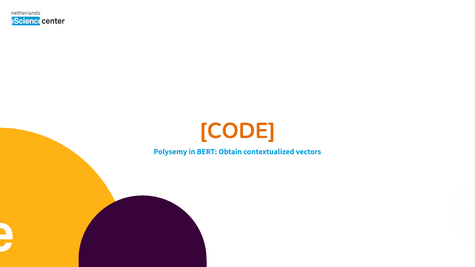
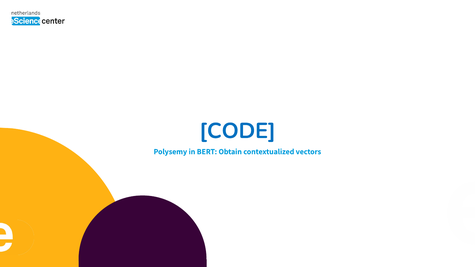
CODE colour: orange -> blue
